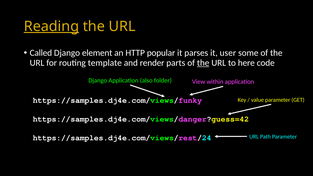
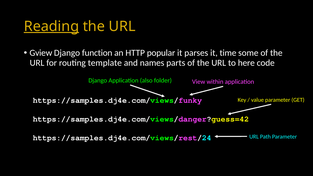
Called: Called -> Gview
element: element -> function
user: user -> time
render: render -> names
the at (203, 63) underline: present -> none
